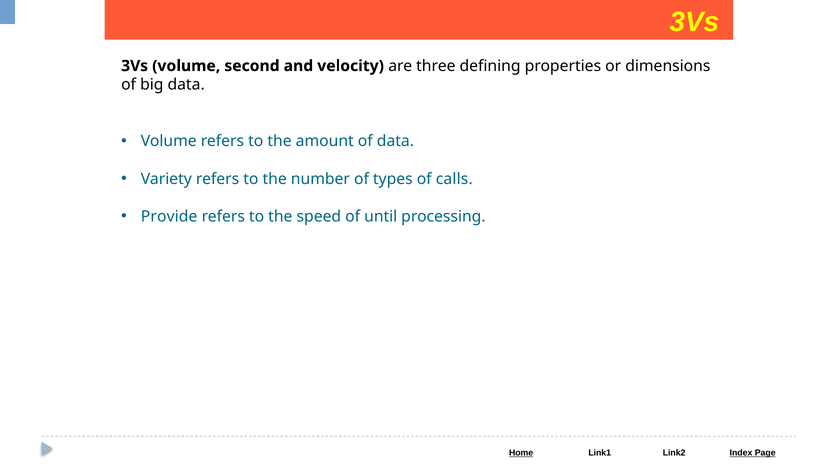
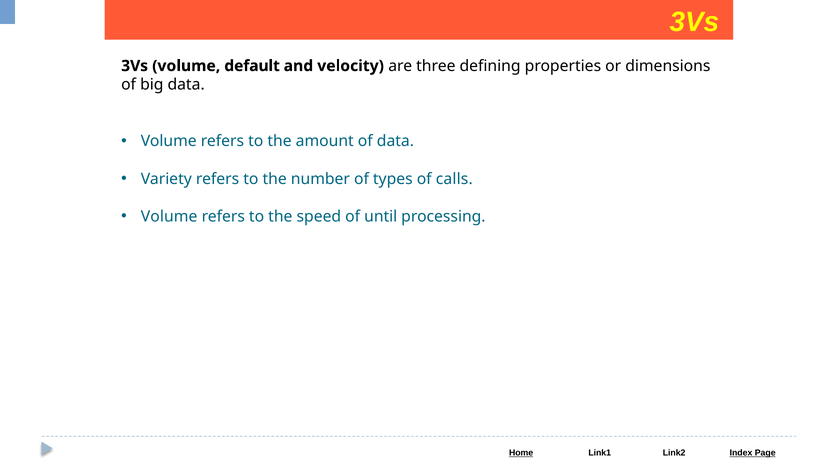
second: second -> default
Provide at (169, 217): Provide -> Volume
